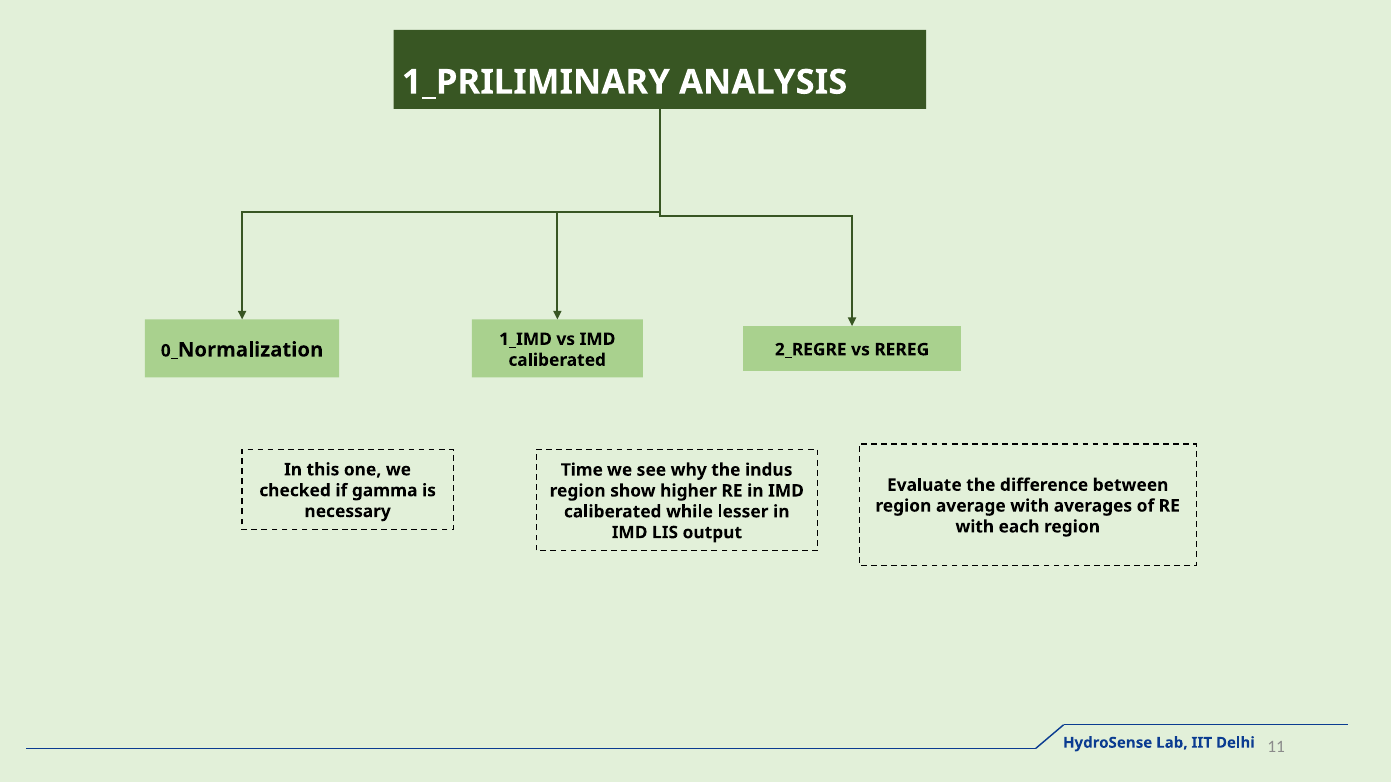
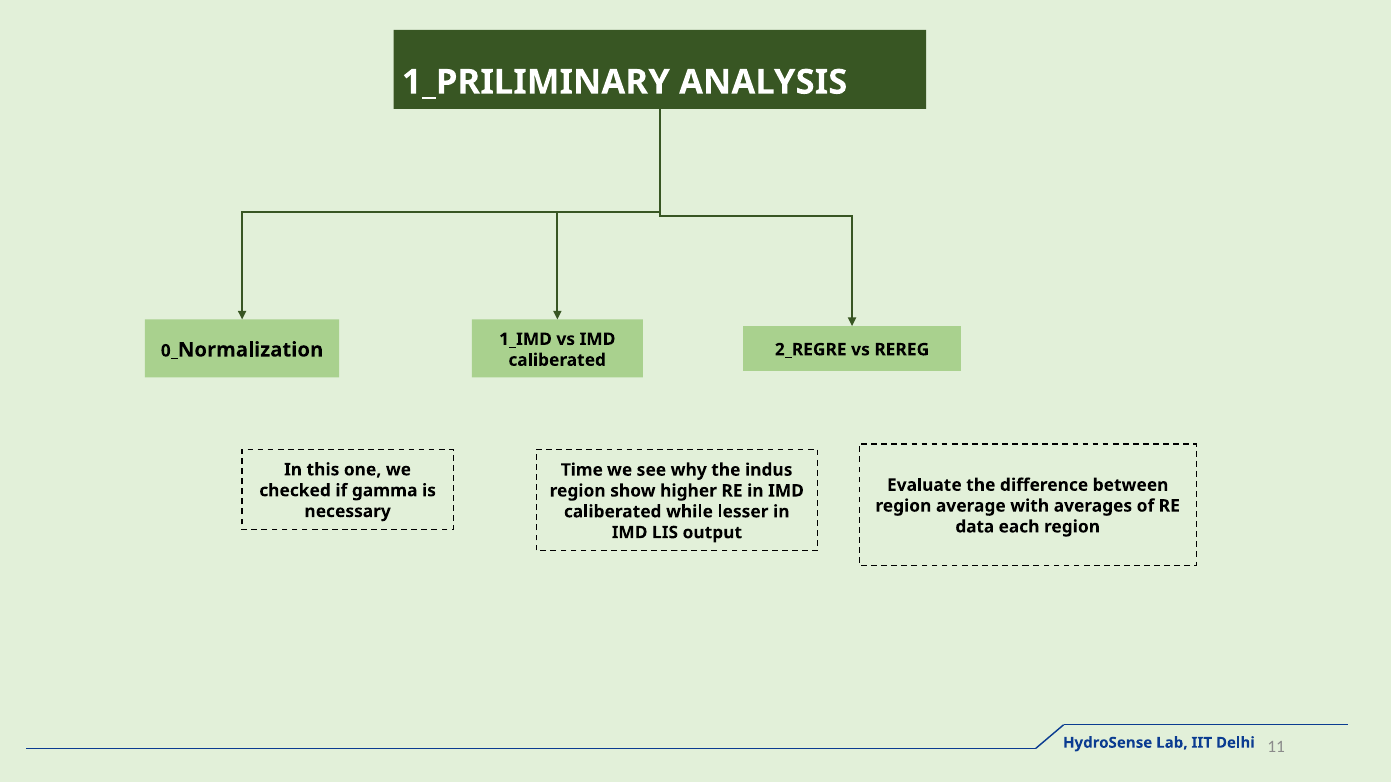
with at (975, 527): with -> data
